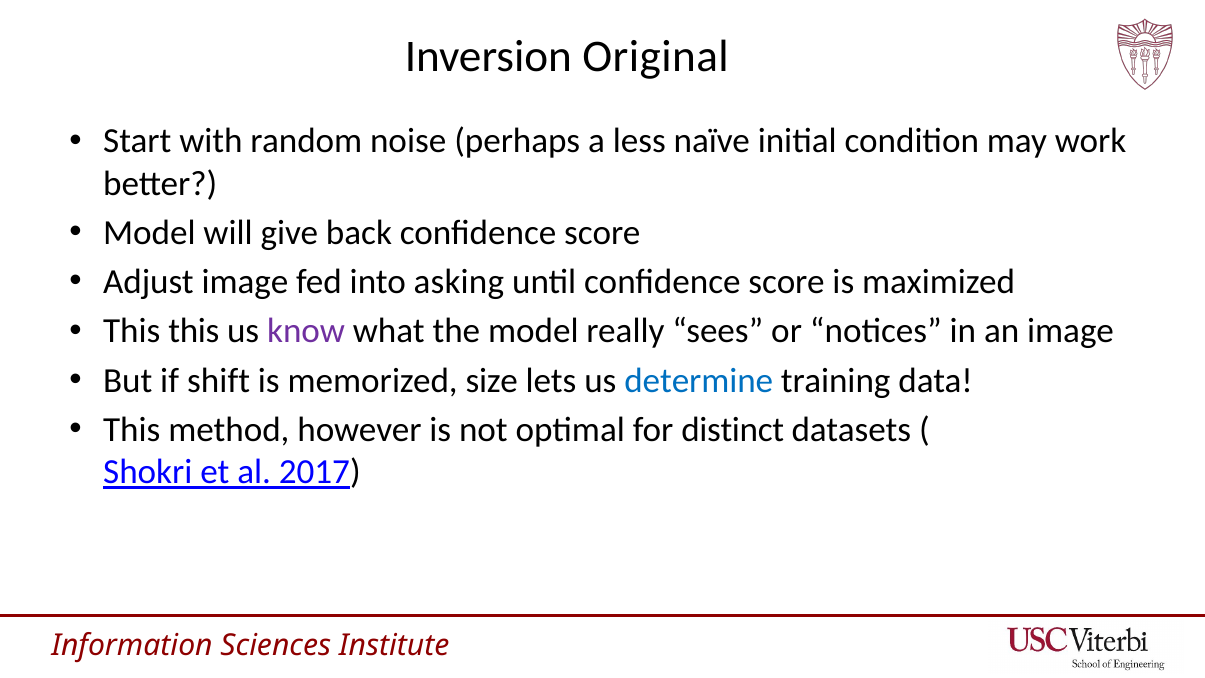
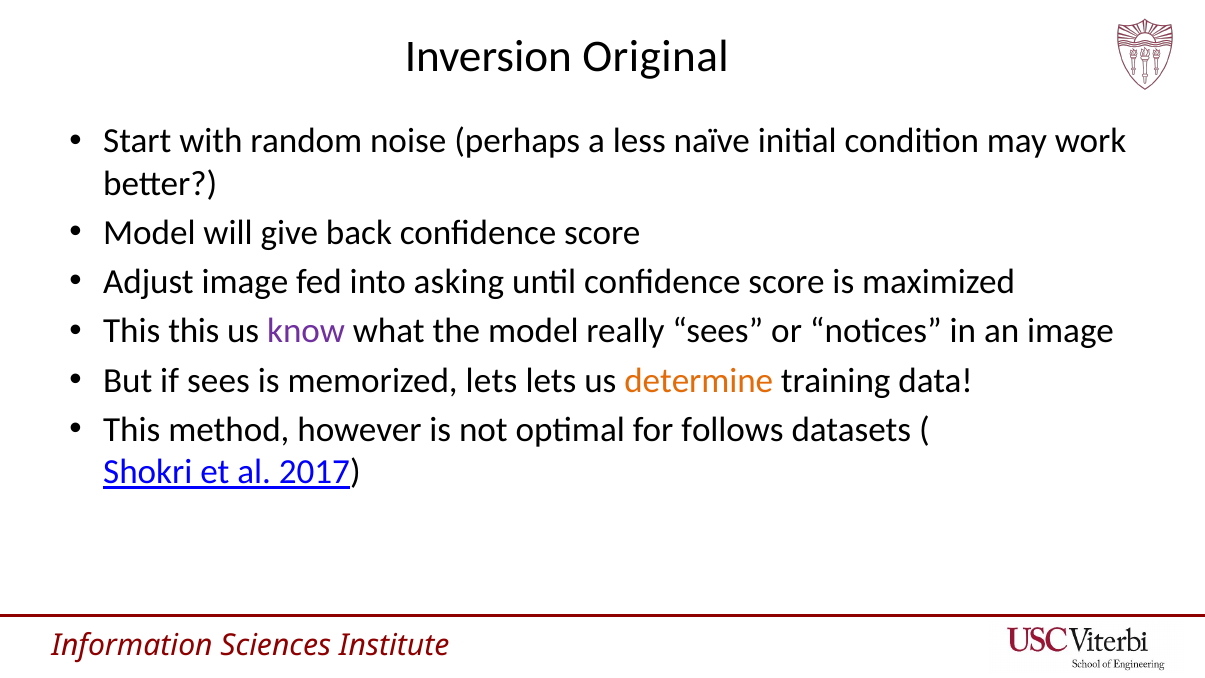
if shift: shift -> sees
memorized size: size -> lets
determine colour: blue -> orange
distinct: distinct -> follows
